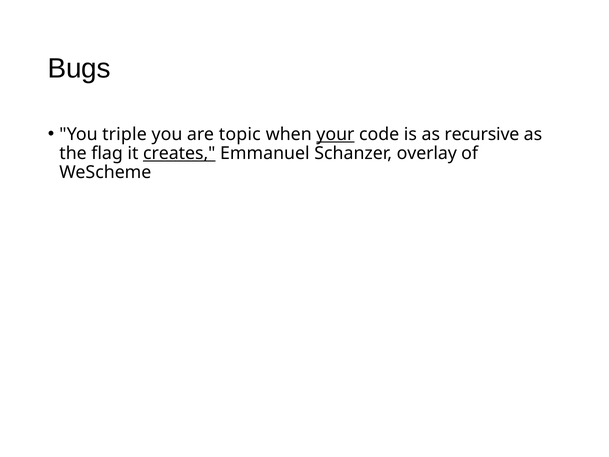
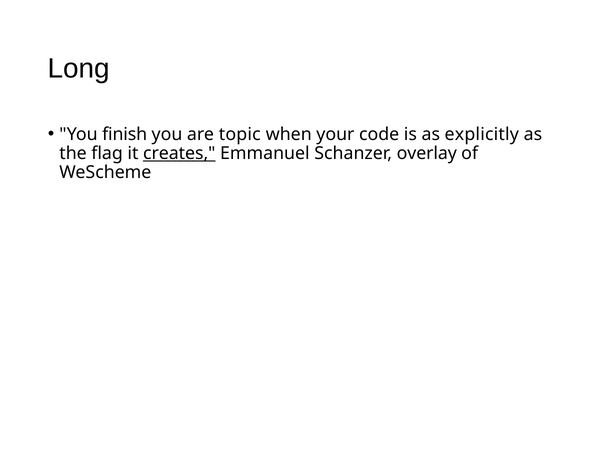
Bugs: Bugs -> Long
triple: triple -> finish
your underline: present -> none
recursive: recursive -> explicitly
